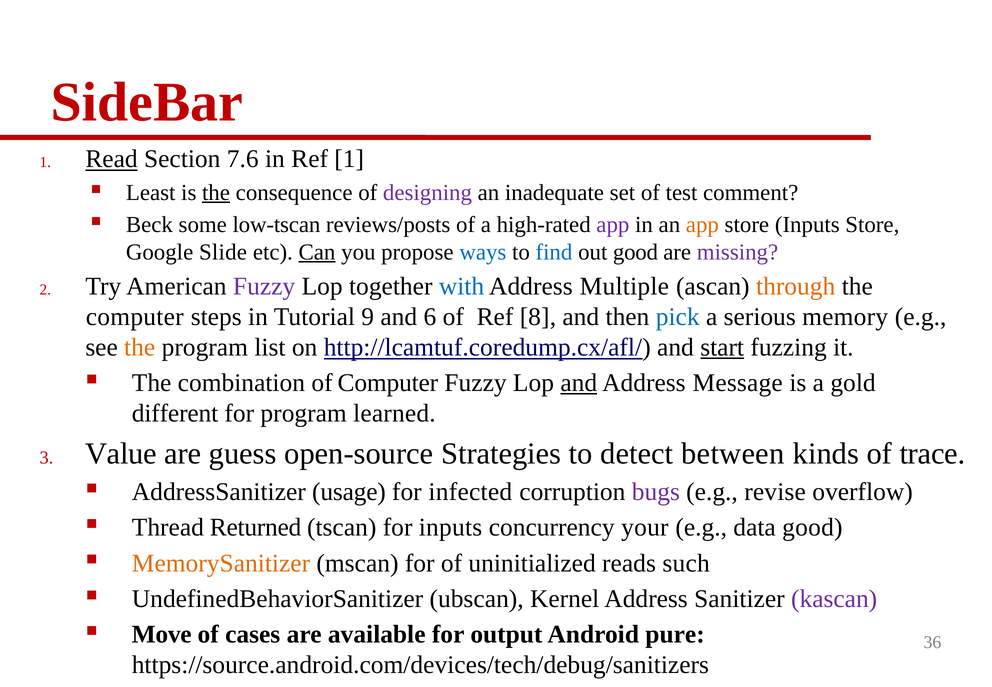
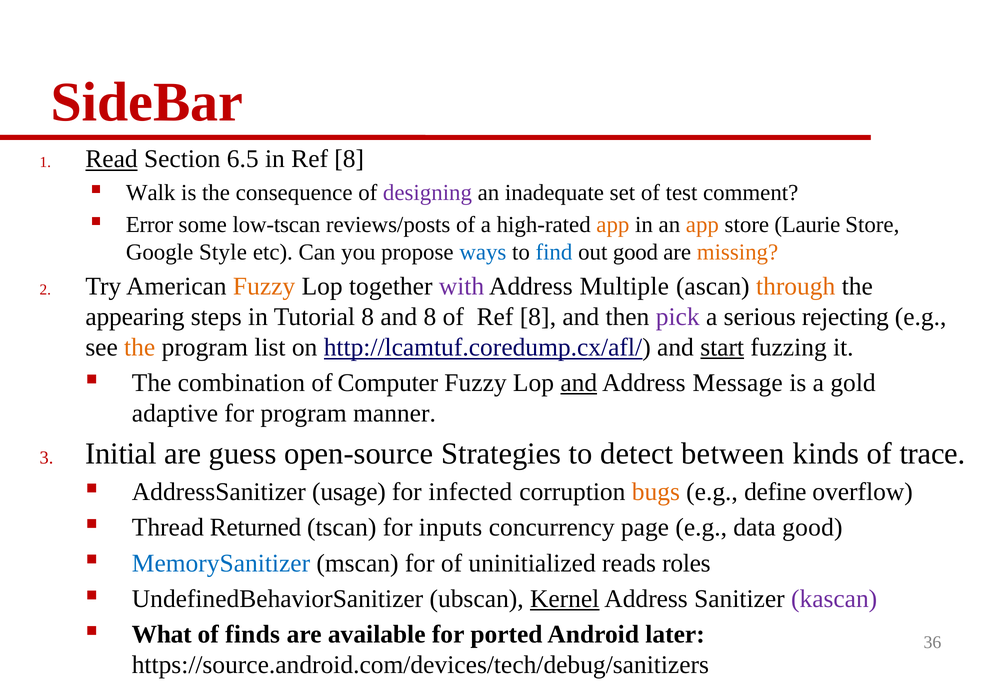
7.6: 7.6 -> 6.5
in Ref 1: 1 -> 8
Least: Least -> Walk
the at (216, 192) underline: present -> none
Beck: Beck -> Error
app at (613, 225) colour: purple -> orange
store Inputs: Inputs -> Laurie
Slide: Slide -> Style
Can underline: present -> none
missing colour: purple -> orange
Fuzzy at (264, 286) colour: purple -> orange
with colour: blue -> purple
computer at (135, 317): computer -> appearing
Tutorial 9: 9 -> 8
and 6: 6 -> 8
pick colour: blue -> purple
memory: memory -> rejecting
different: different -> adaptive
learned: learned -> manner
Value: Value -> Initial
bugs colour: purple -> orange
revise: revise -> define
your: your -> page
MemorySanitizer colour: orange -> blue
such: such -> roles
Kernel underline: none -> present
Move: Move -> What
cases: cases -> finds
output: output -> ported
pure: pure -> later
